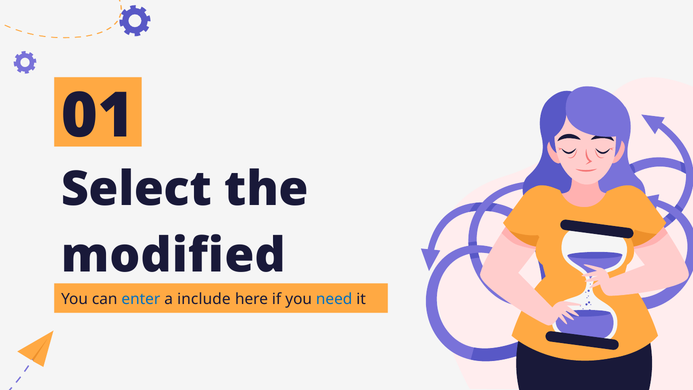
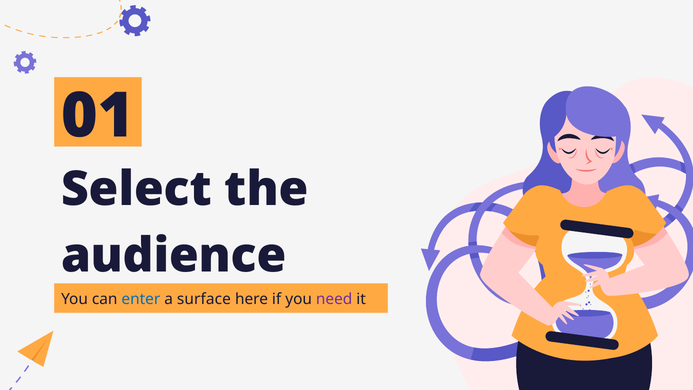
modified: modified -> audience
include: include -> surface
need colour: blue -> purple
